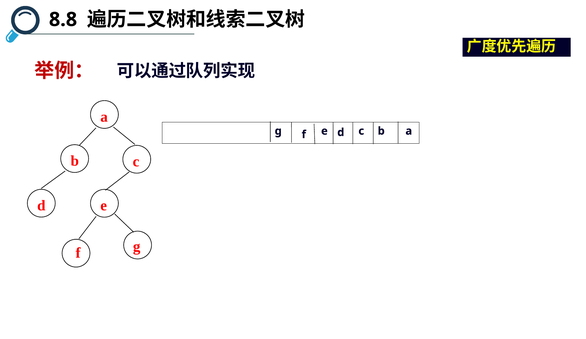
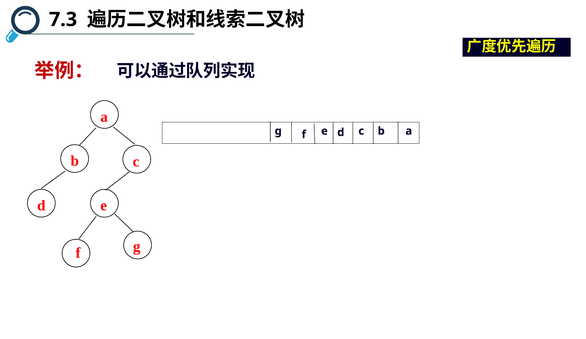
8.8: 8.8 -> 7.3
